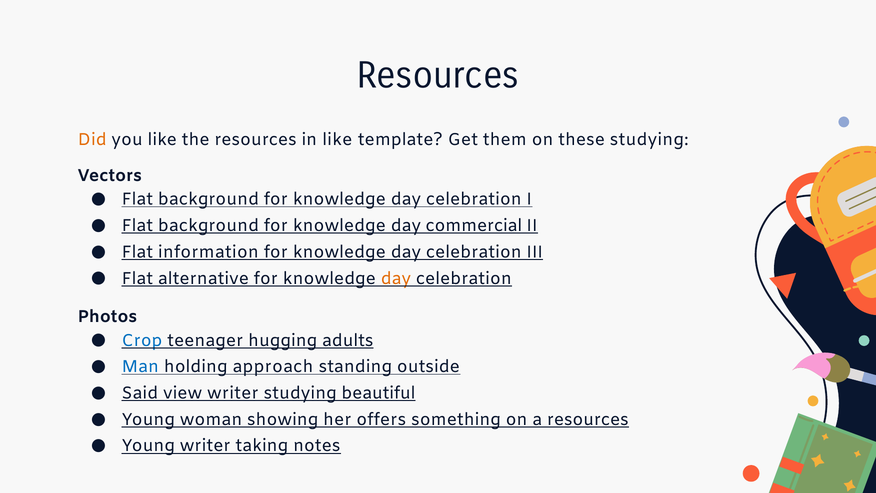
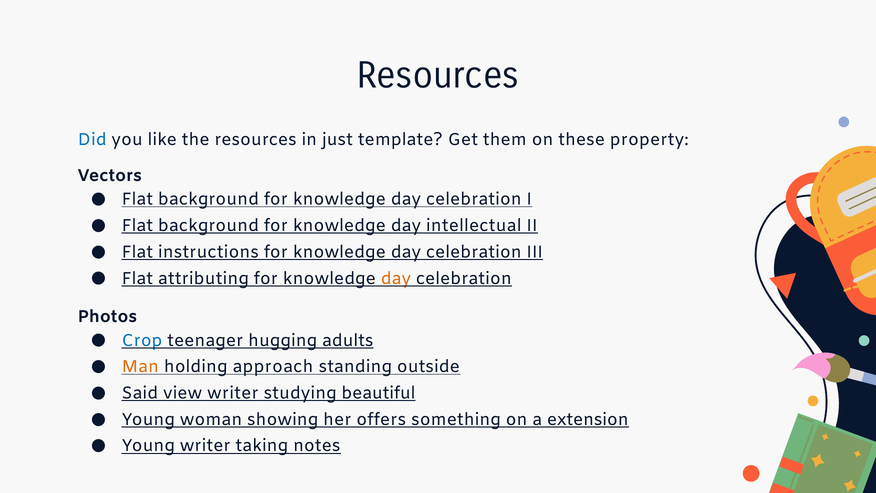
Did colour: orange -> blue
in like: like -> just
these studying: studying -> property
commercial: commercial -> intellectual
information: information -> instructions
alternative: alternative -> attributing
Man colour: blue -> orange
a resources: resources -> extension
